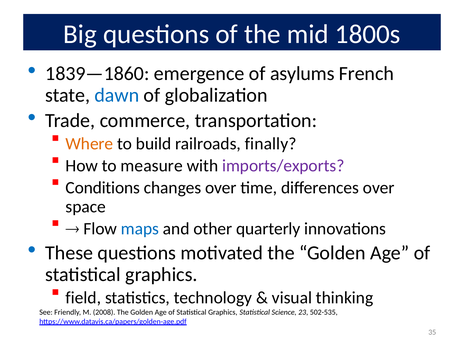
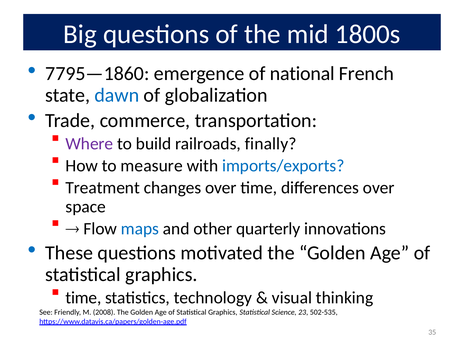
1839—1860: 1839—1860 -> 7795—1860
asylums: asylums -> national
Where colour: orange -> purple
imports/exports colour: purple -> blue
Conditions: Conditions -> Treatment
field at (83, 298): field -> time
